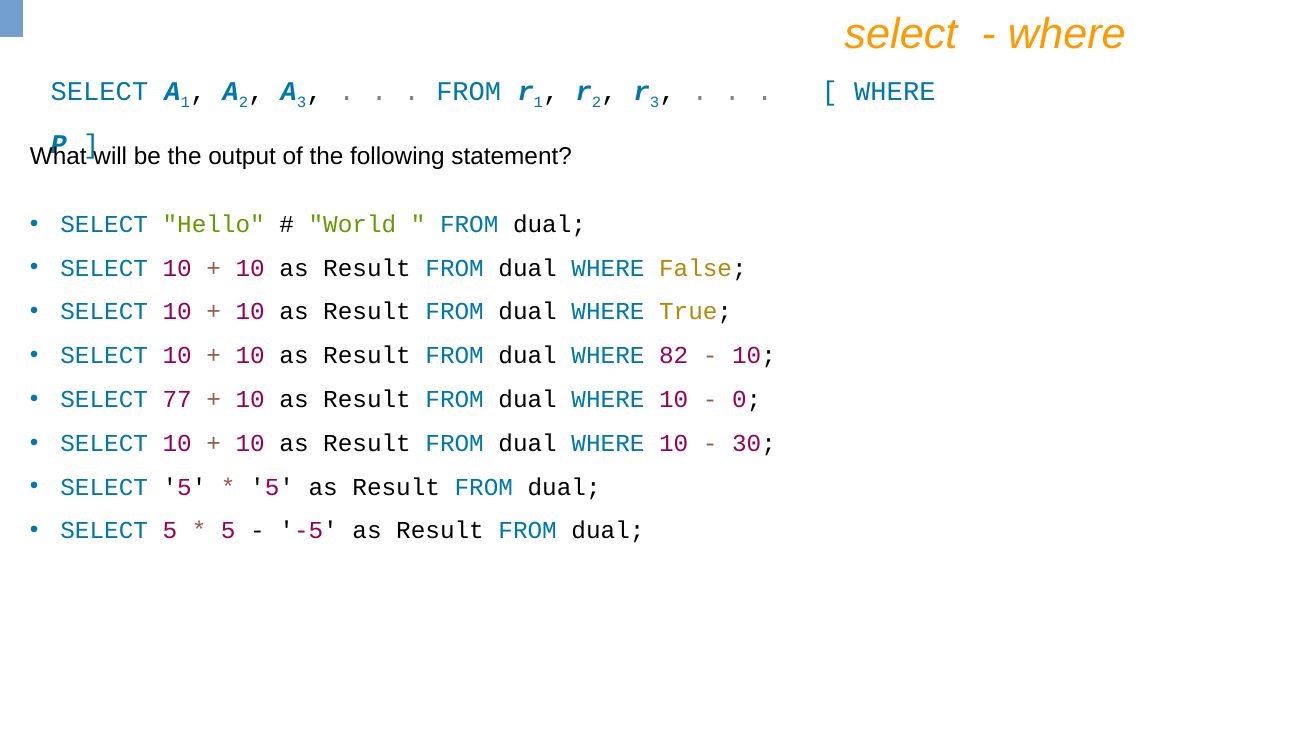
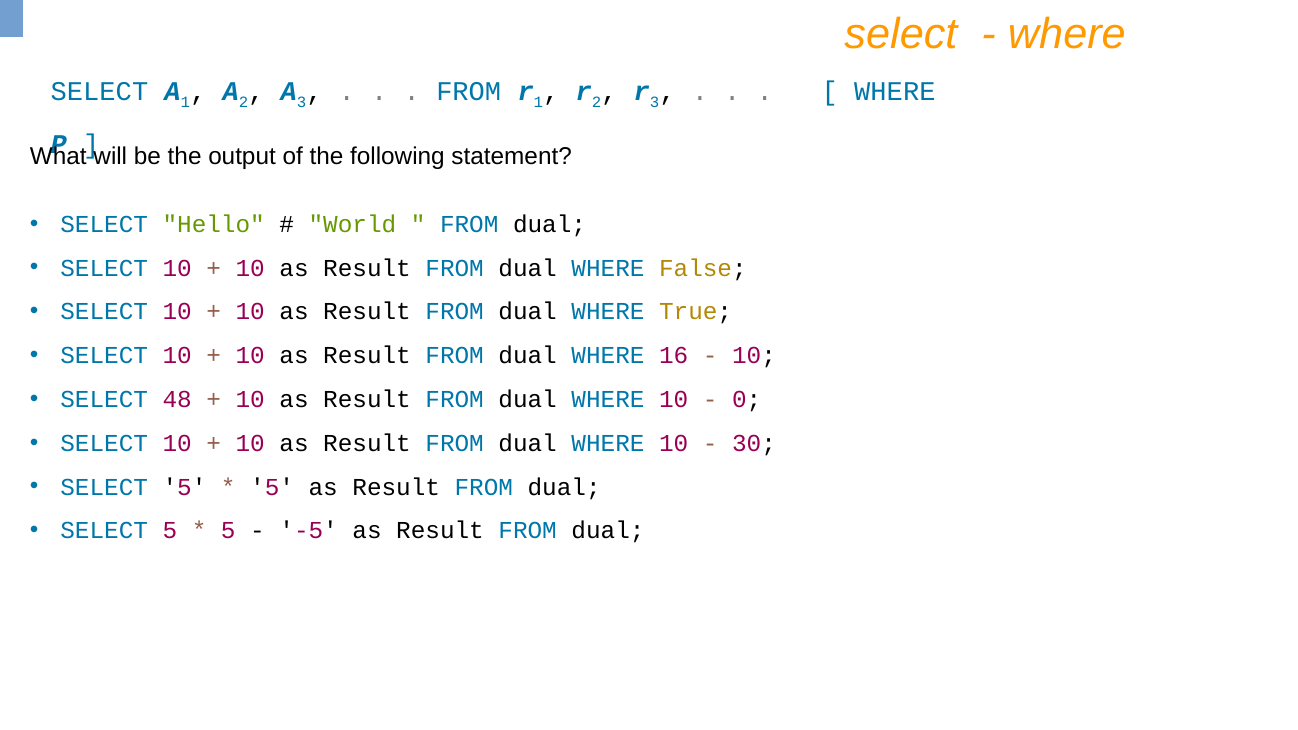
82: 82 -> 16
77: 77 -> 48
